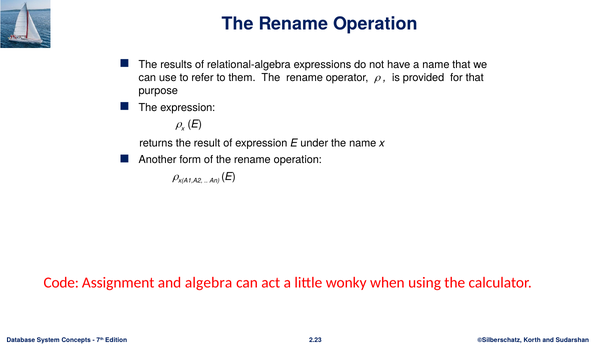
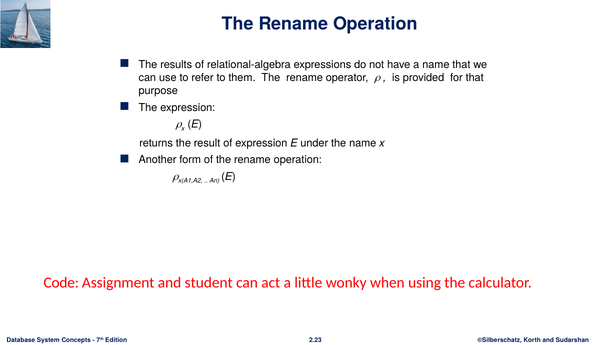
algebra: algebra -> student
